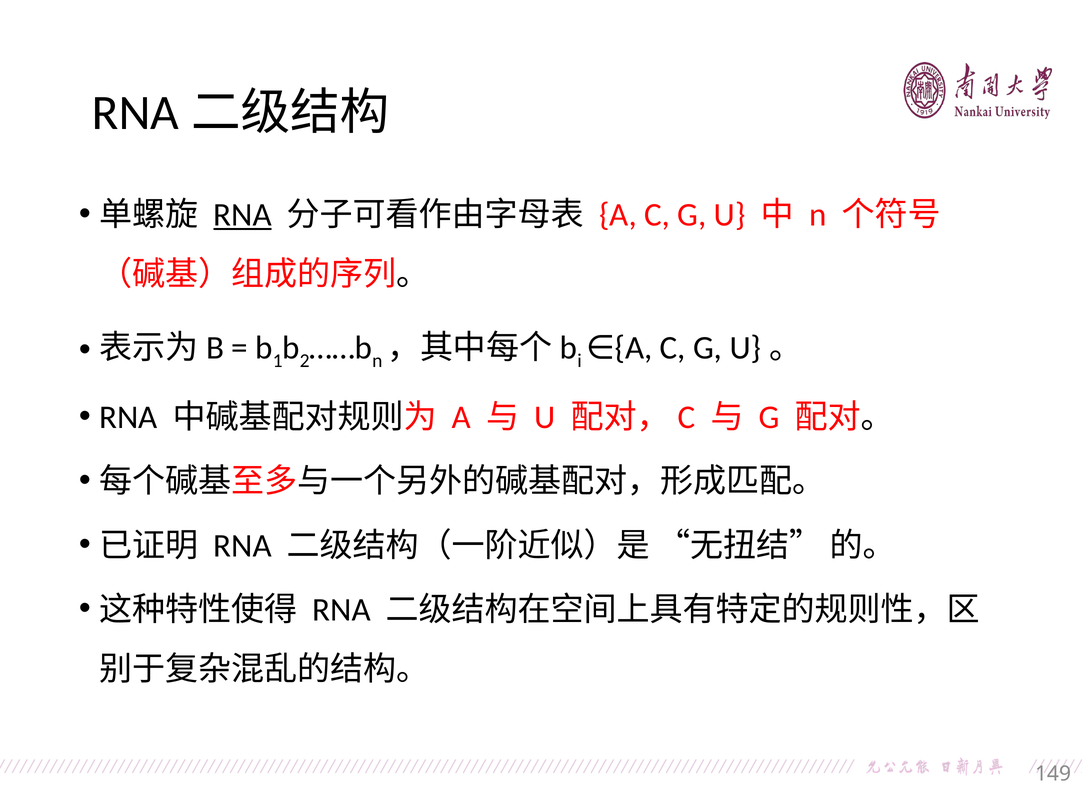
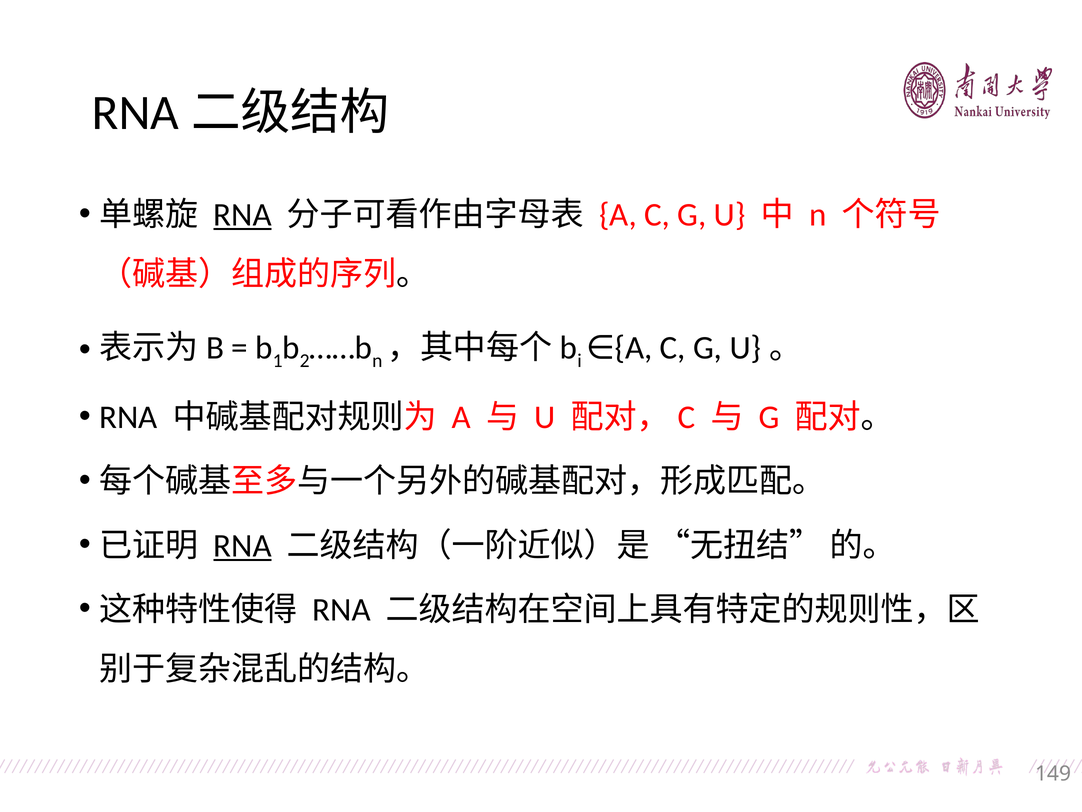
RNA at (242, 545) underline: none -> present
